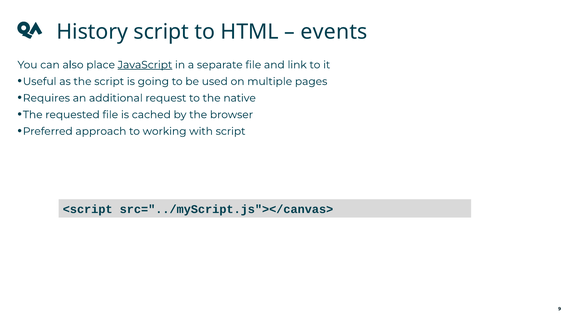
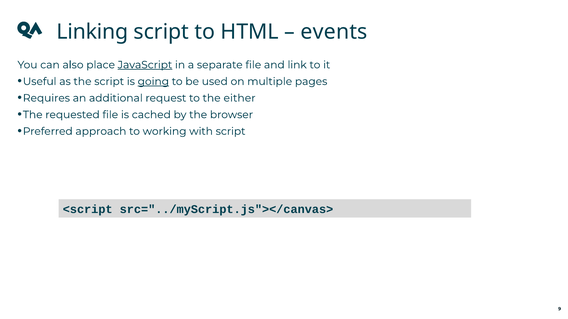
History: History -> Linking
going underline: none -> present
native: native -> either
